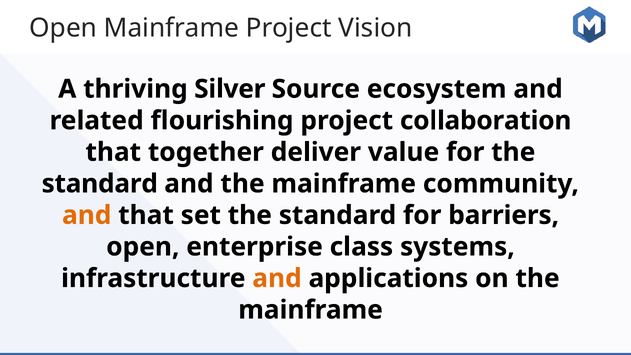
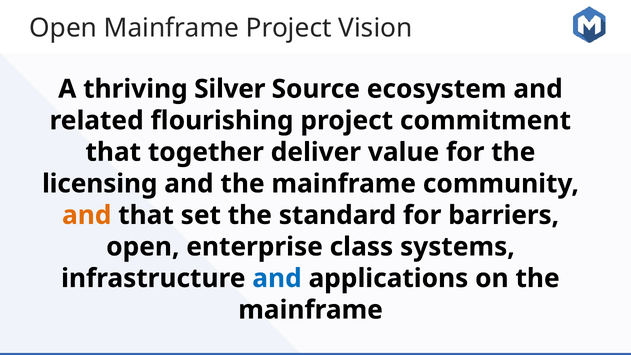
collaboration: collaboration -> commitment
standard at (100, 184): standard -> licensing
and at (277, 278) colour: orange -> blue
